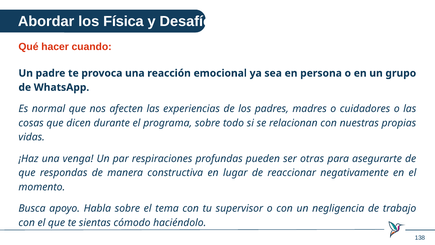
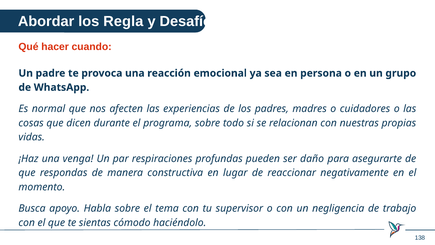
Física: Física -> Regla
otras: otras -> daño
